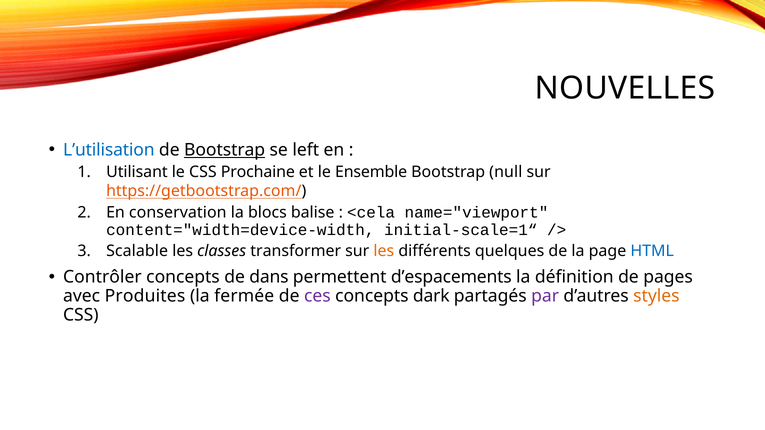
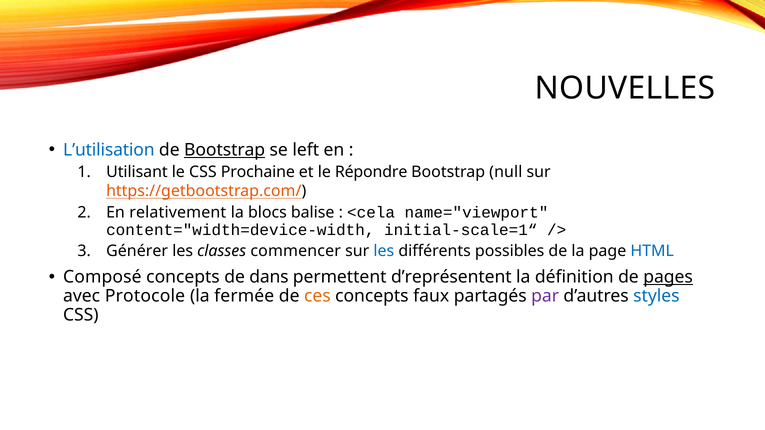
Ensemble: Ensemble -> Répondre
conservation: conservation -> relativement
Scalable: Scalable -> Générer
transformer: transformer -> commencer
les at (384, 251) colour: orange -> blue
quelques: quelques -> possibles
Contrôler: Contrôler -> Composé
d’espacements: d’espacements -> d’représentent
pages underline: none -> present
Produites: Produites -> Protocole
ces colour: purple -> orange
dark: dark -> faux
styles colour: orange -> blue
